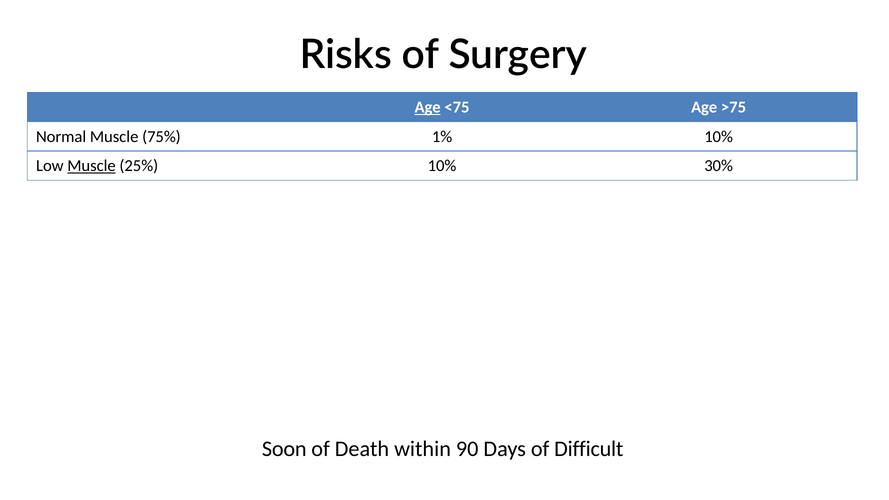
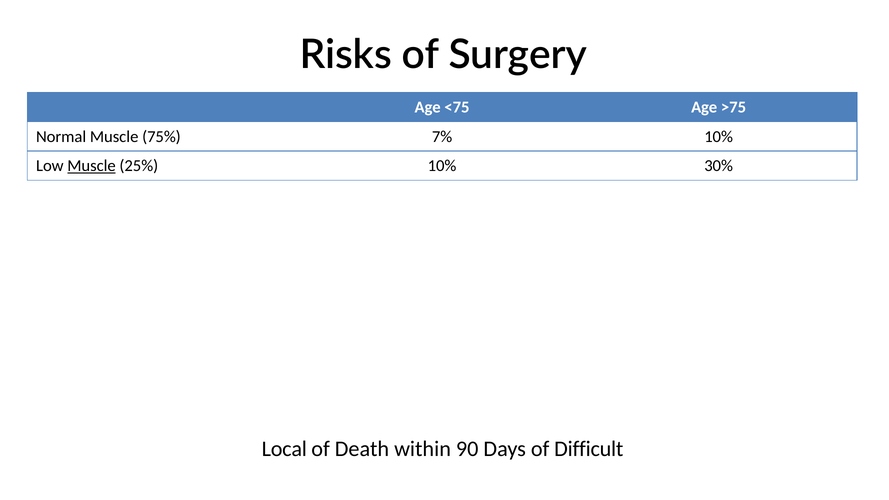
Age at (428, 107) underline: present -> none
1%: 1% -> 7%
Soon: Soon -> Local
